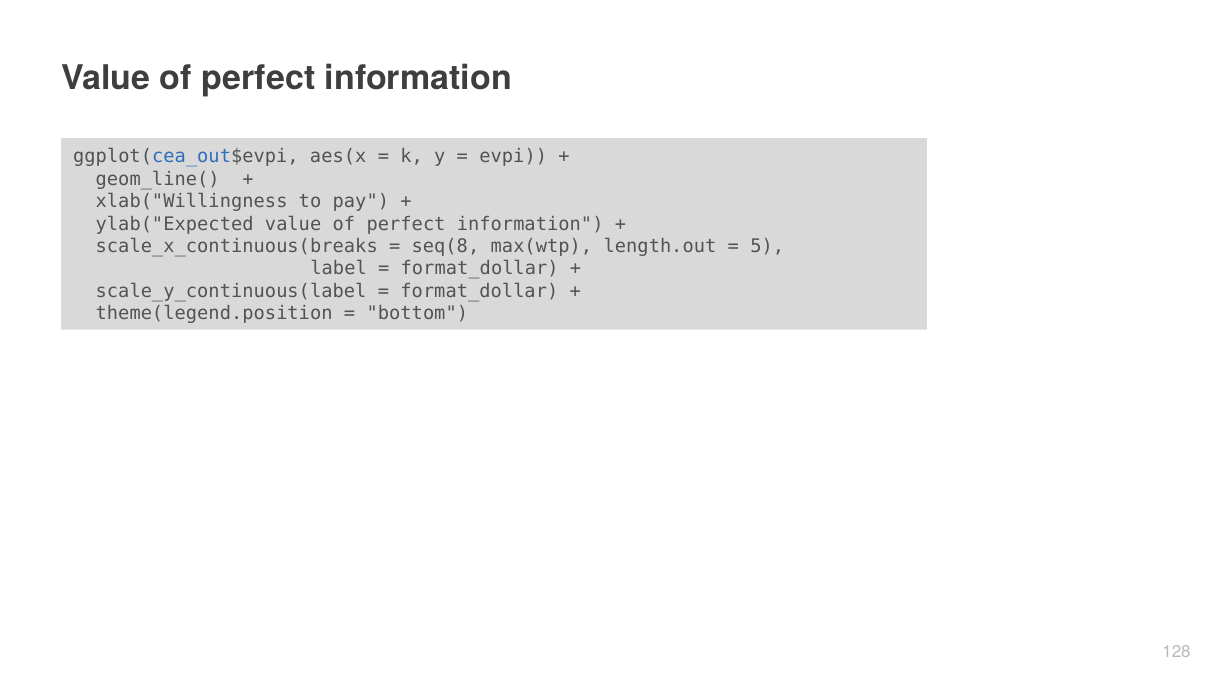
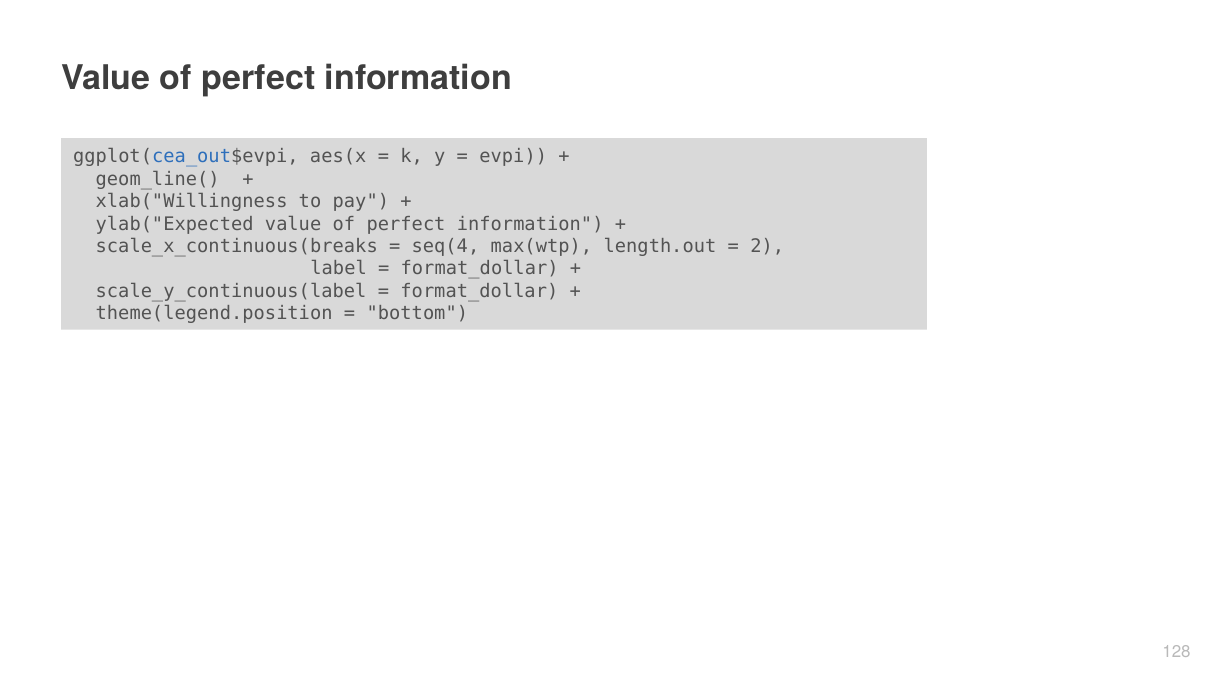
seq(8: seq(8 -> seq(4
5: 5 -> 2
